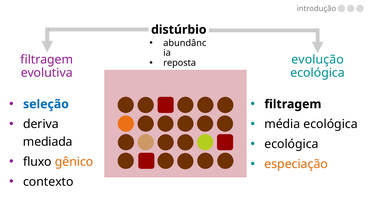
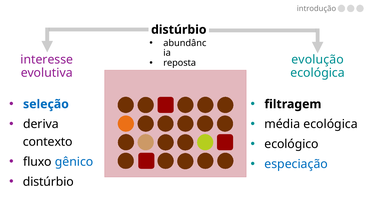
filtragem at (47, 60): filtragem -> interesse
ecológica at (291, 144): ecológica -> ecológico
mediada: mediada -> contexto
gênico colour: orange -> blue
especiação colour: orange -> blue
contexto at (48, 182): contexto -> distúrbio
